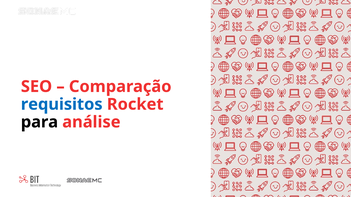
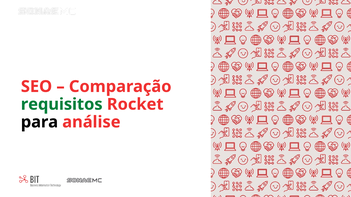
requisitos colour: blue -> green
